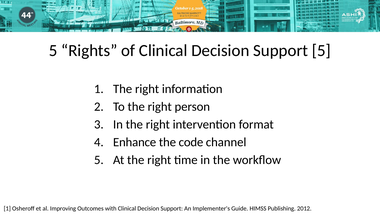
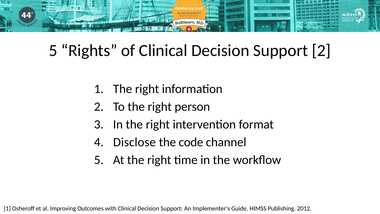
Support 5: 5 -> 2
Enhance: Enhance -> Disclose
